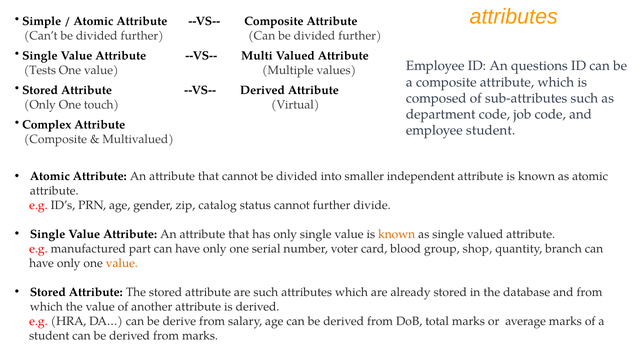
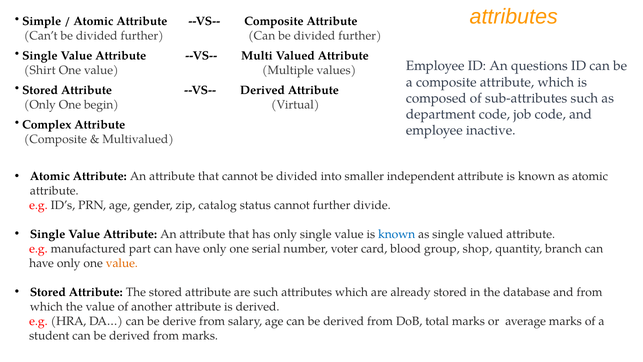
Tests: Tests -> Shirt
touch: touch -> begin
employee student: student -> inactive
known at (397, 234) colour: orange -> blue
